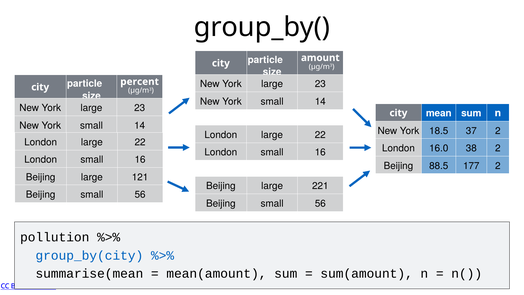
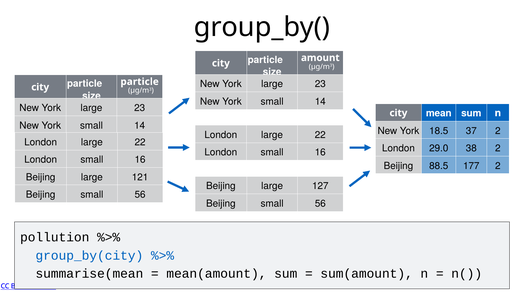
percent at (140, 82): percent -> particle
16.0: 16.0 -> 29.0
221: 221 -> 127
